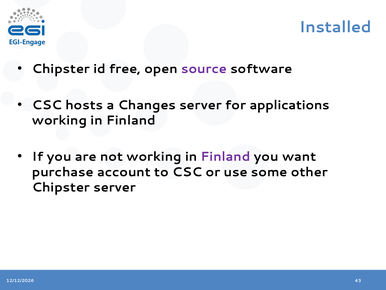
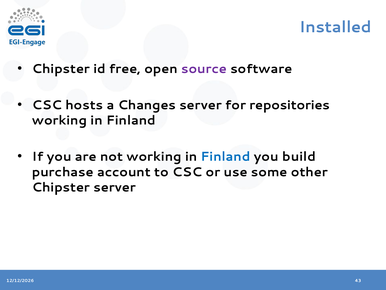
applications: applications -> repositories
Finland at (225, 156) colour: purple -> blue
want: want -> build
